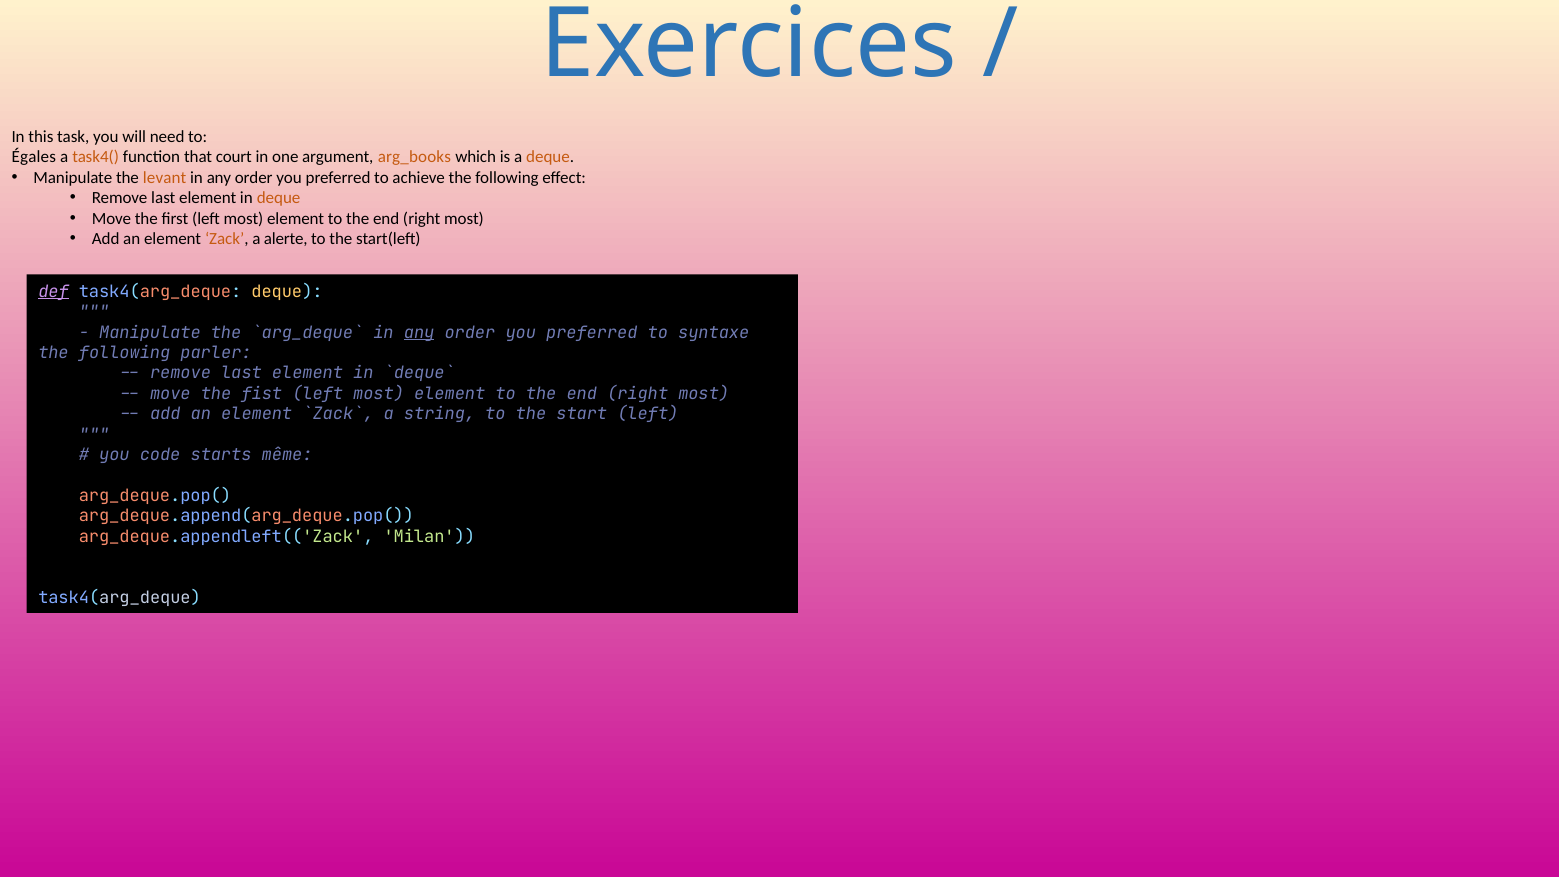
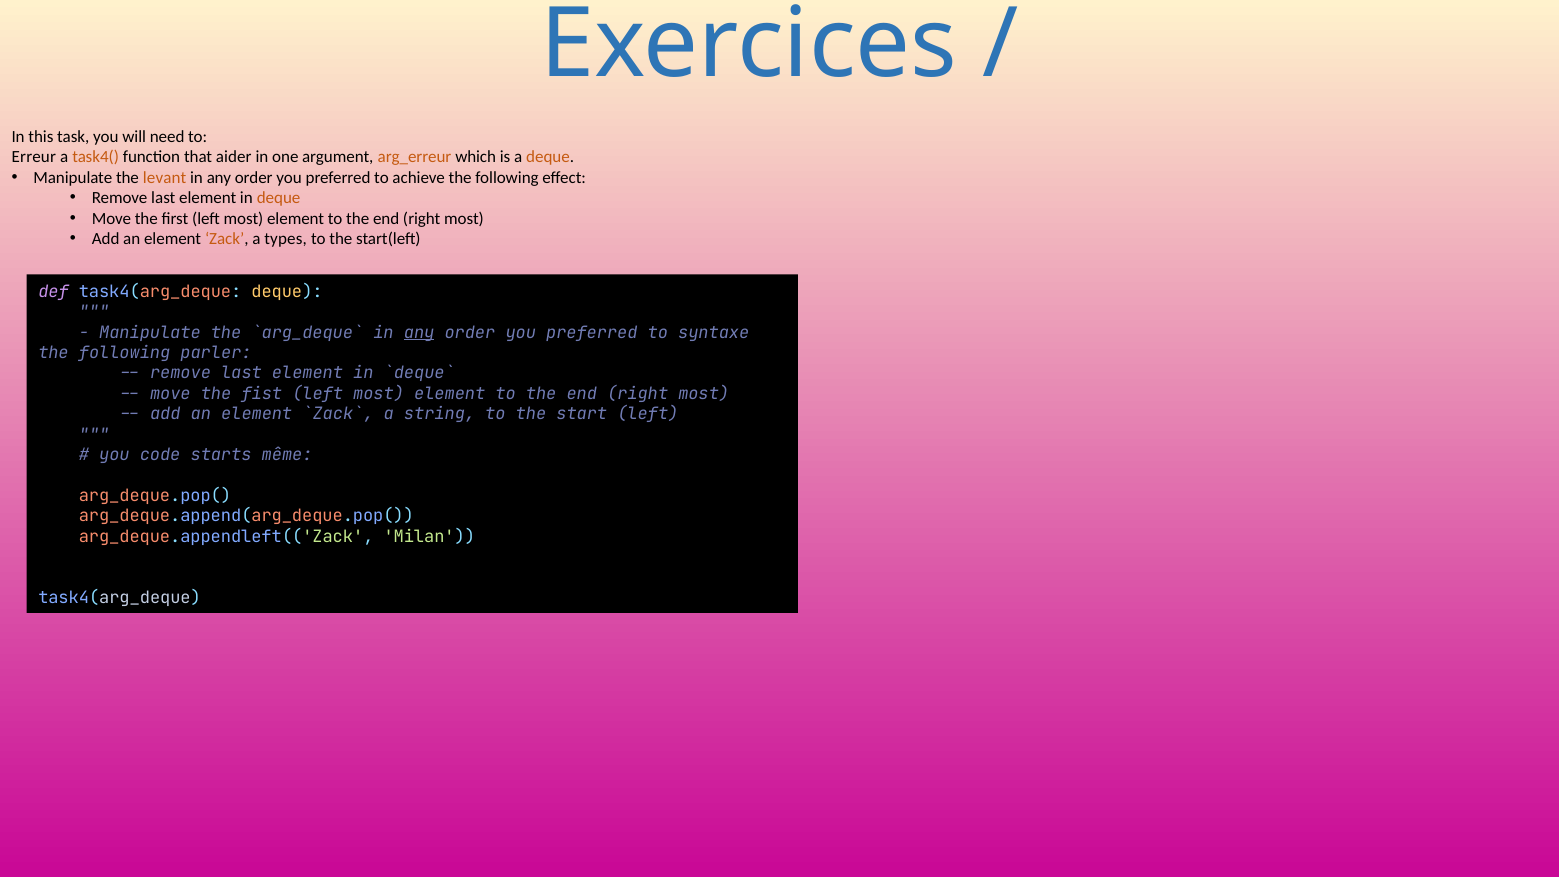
Égales: Égales -> Erreur
court: court -> aider
arg_books: arg_books -> arg_erreur
alerte: alerte -> types
def underline: present -> none
